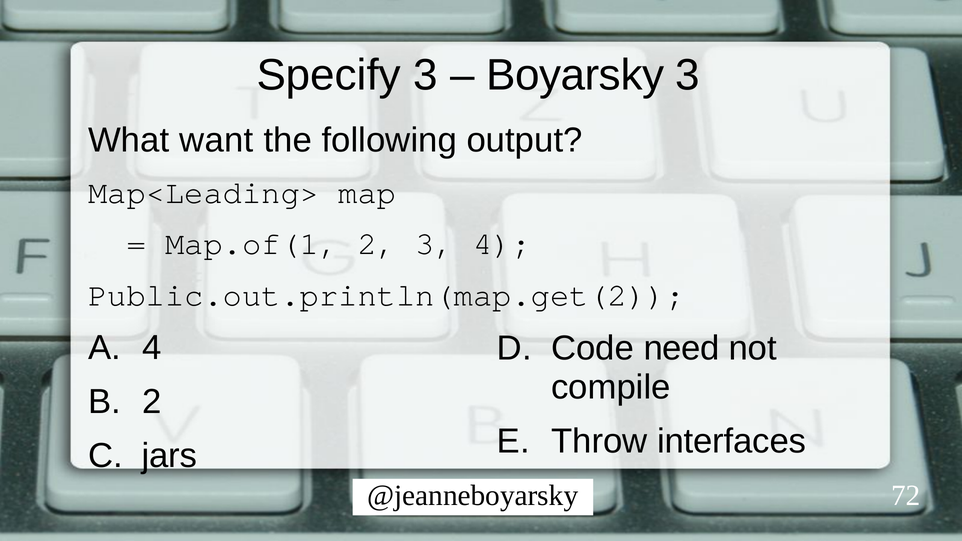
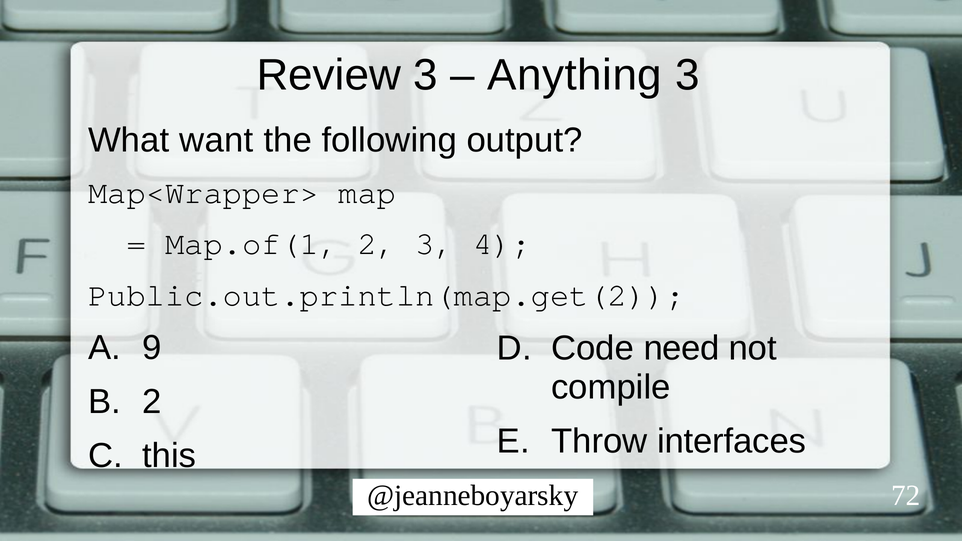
Specify: Specify -> Review
Boyarsky: Boyarsky -> Anything
Map<Leading>: Map<Leading> -> Map<Wrapper>
4 at (152, 348): 4 -> 9
jars: jars -> this
